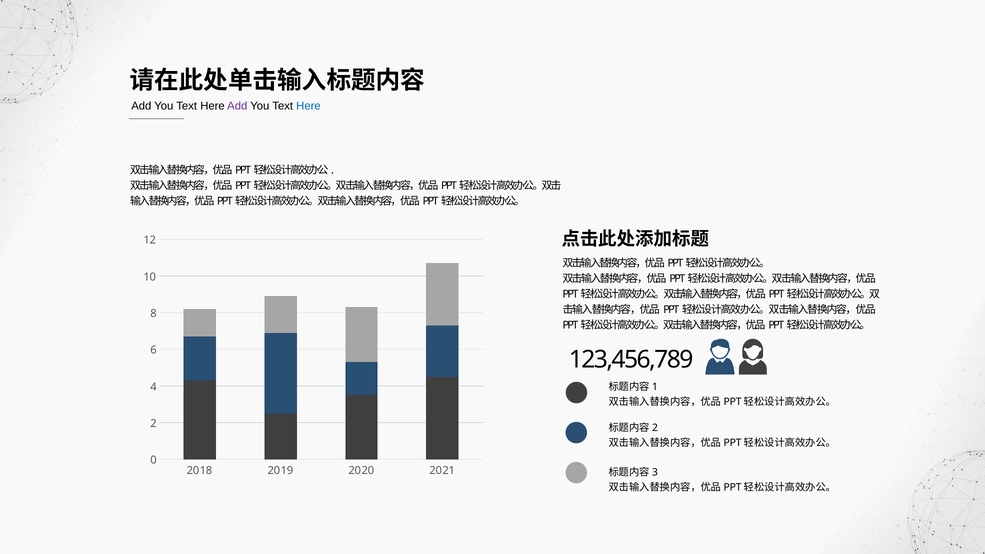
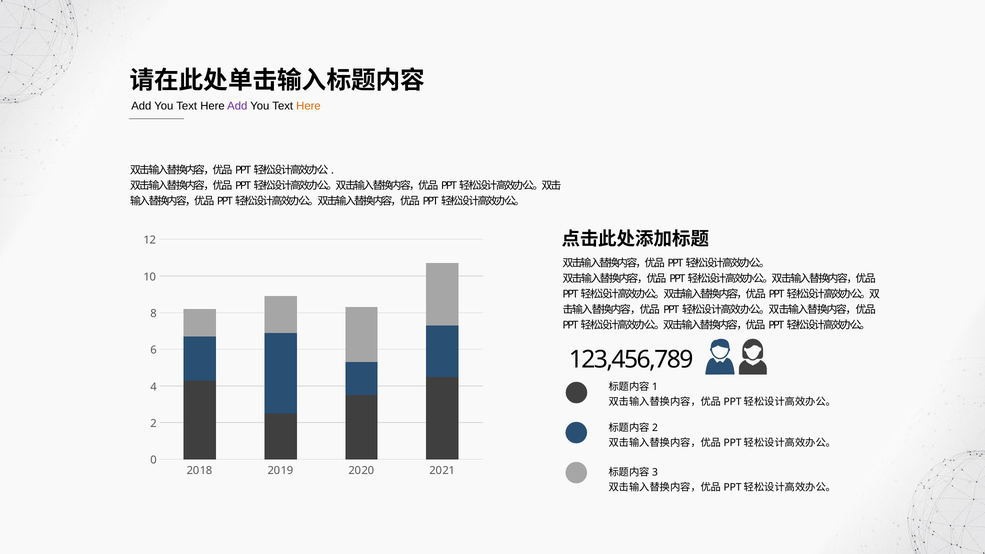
Here at (308, 106) colour: blue -> orange
